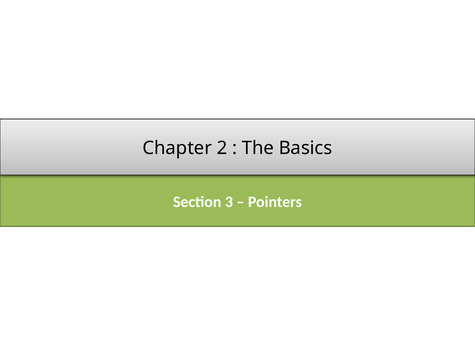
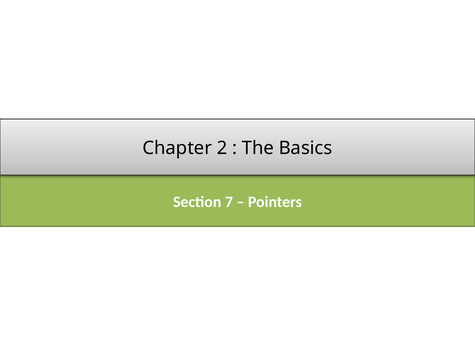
3: 3 -> 7
